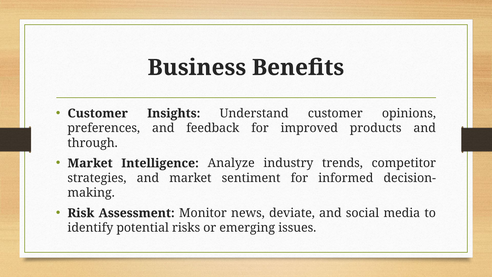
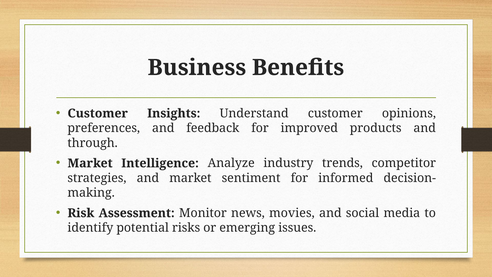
deviate: deviate -> movies
